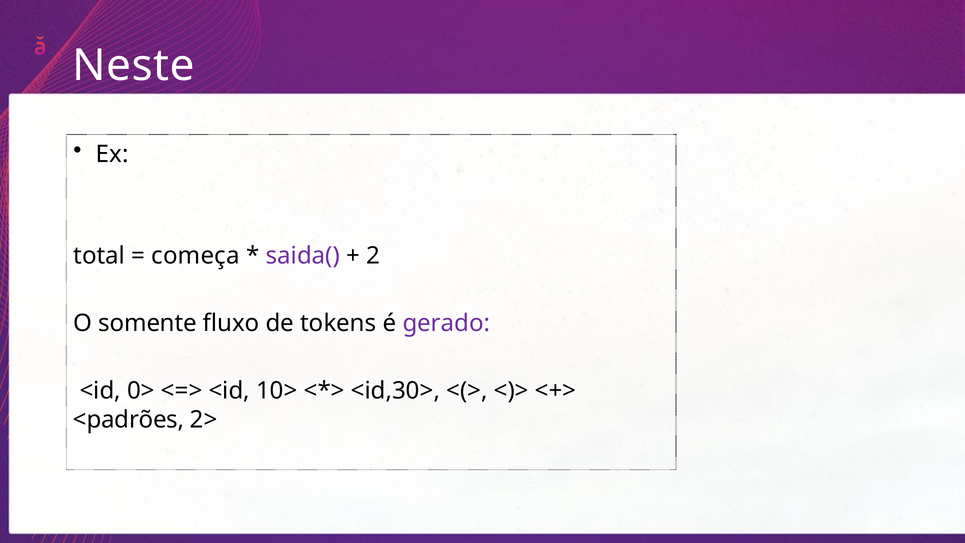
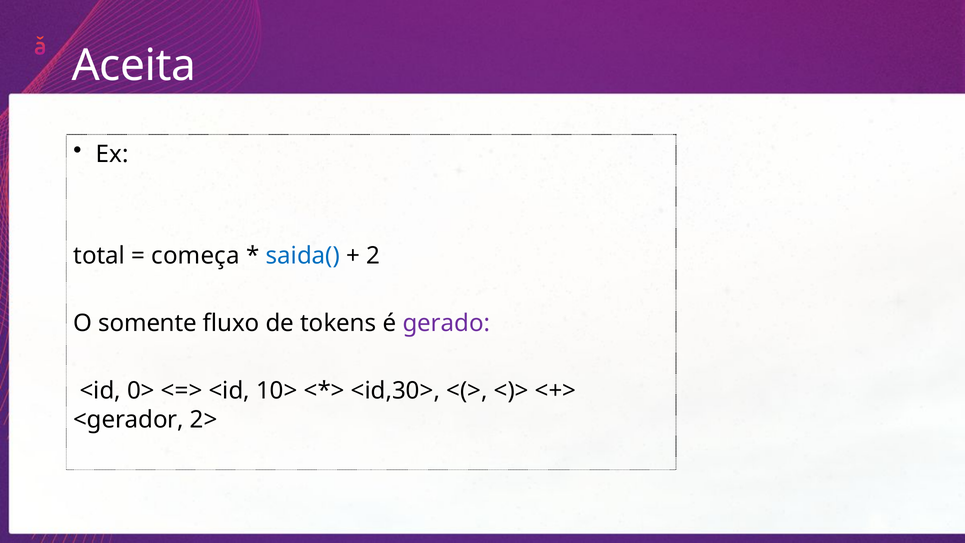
Neste: Neste -> Aceita
saida( colour: purple -> blue
<padrões: <padrões -> <gerador
